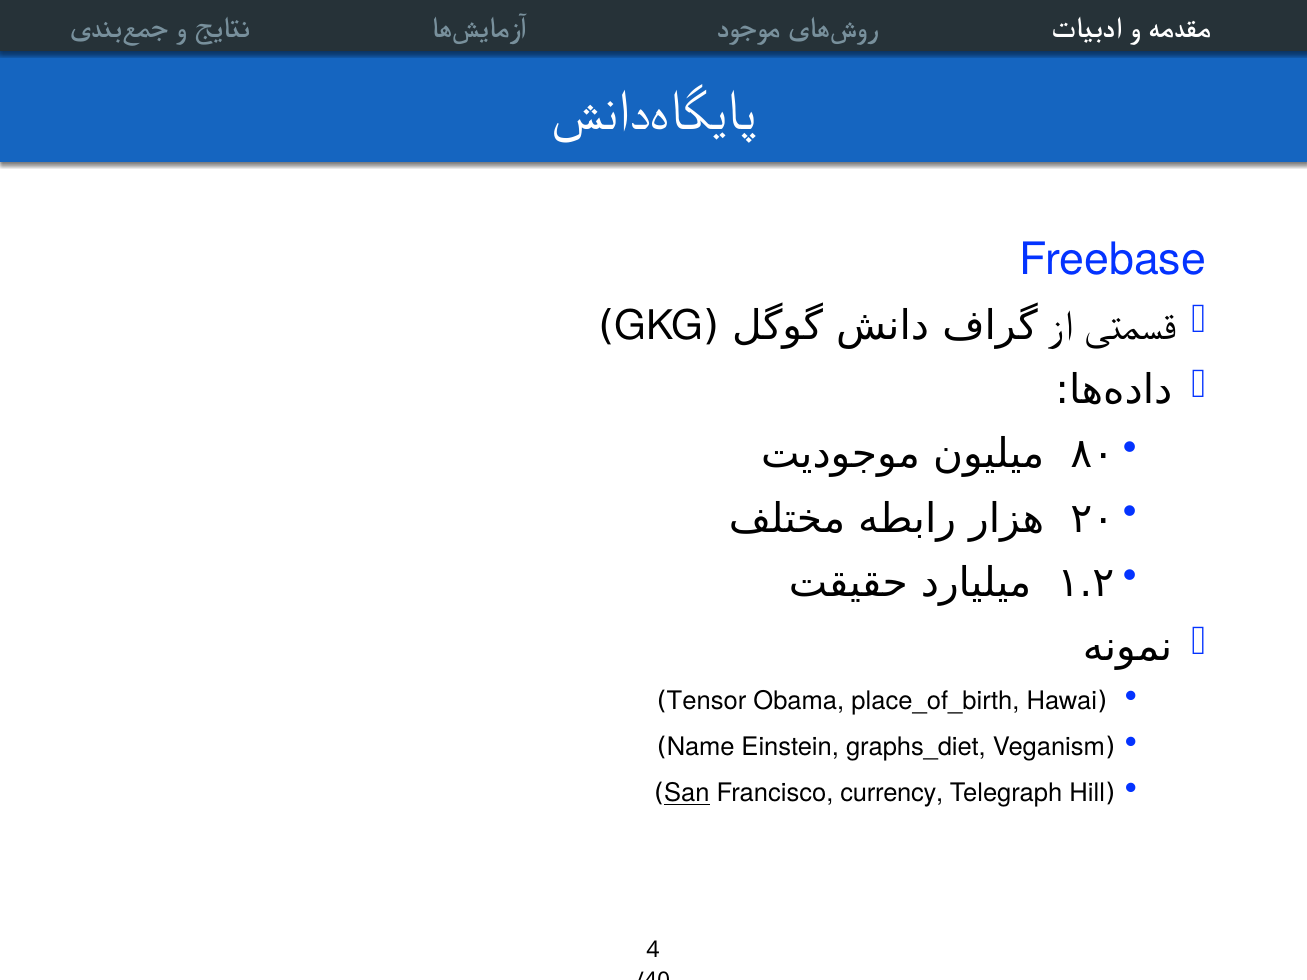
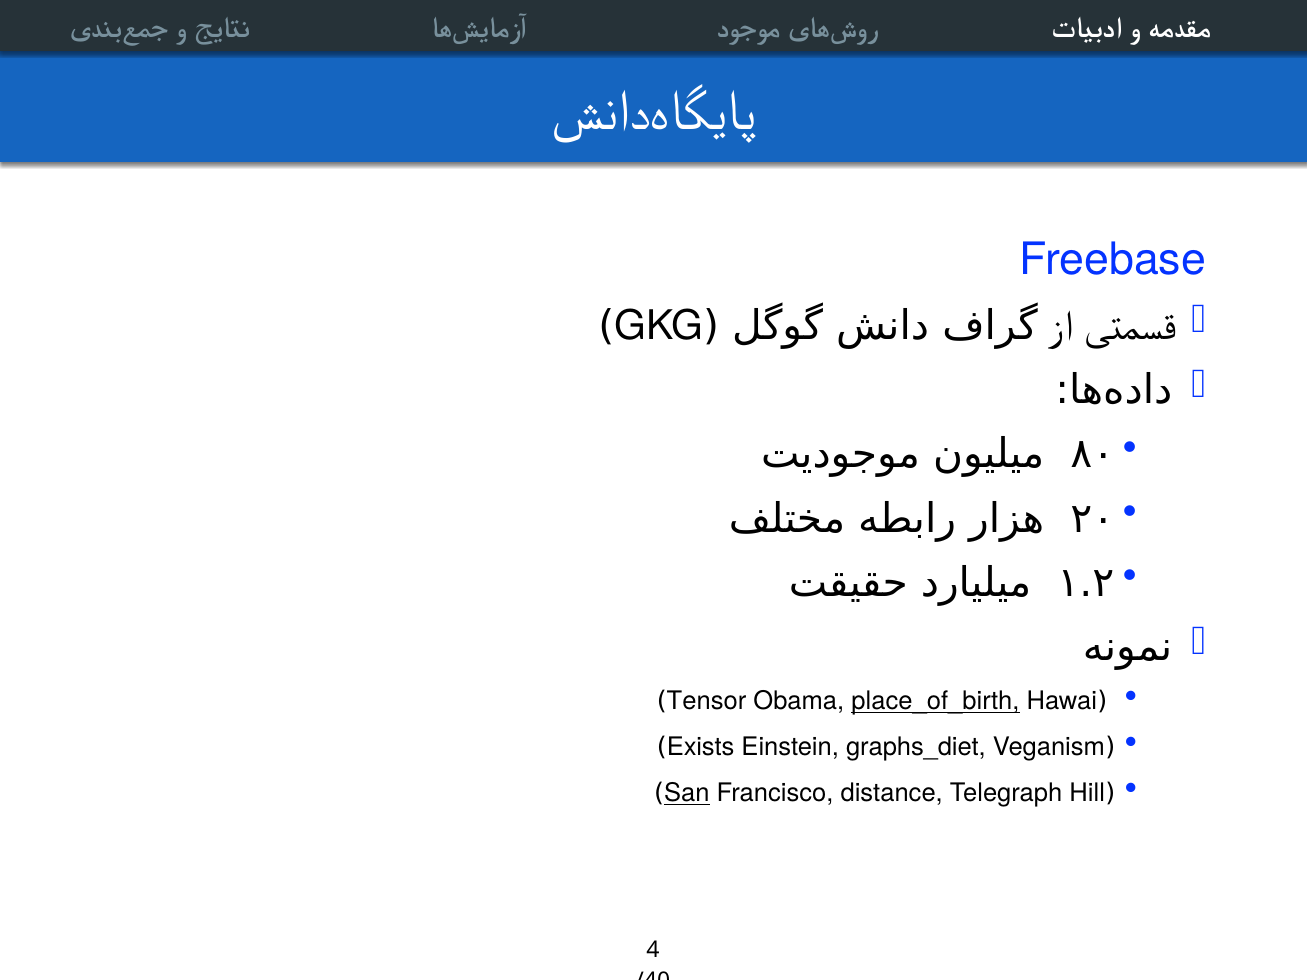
place_of_birth underline: none -> present
Name: Name -> Exists
currency: currency -> distance
